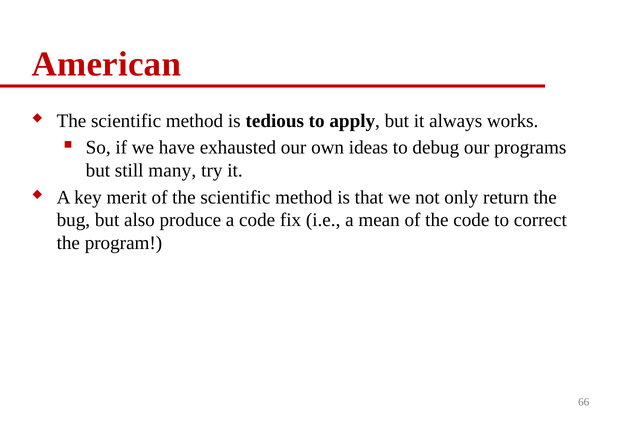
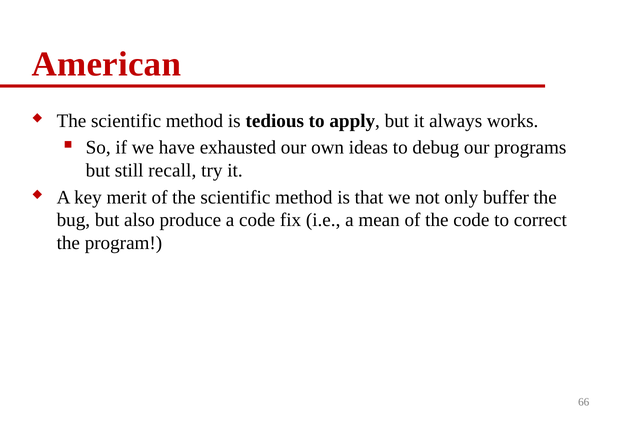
many: many -> recall
return: return -> buffer
